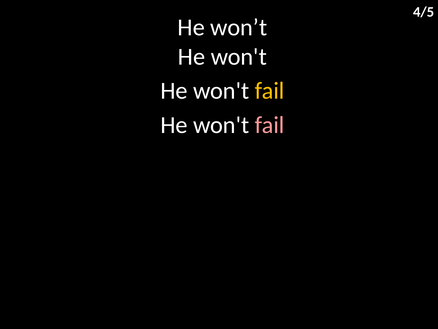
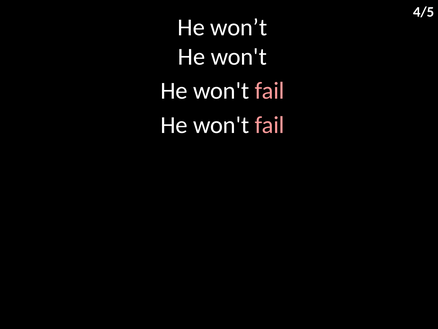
fail at (270, 91) colour: yellow -> pink
